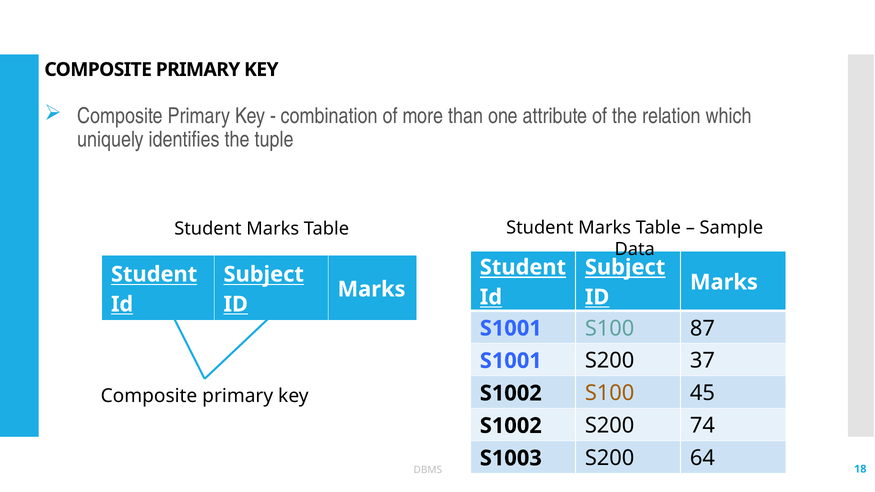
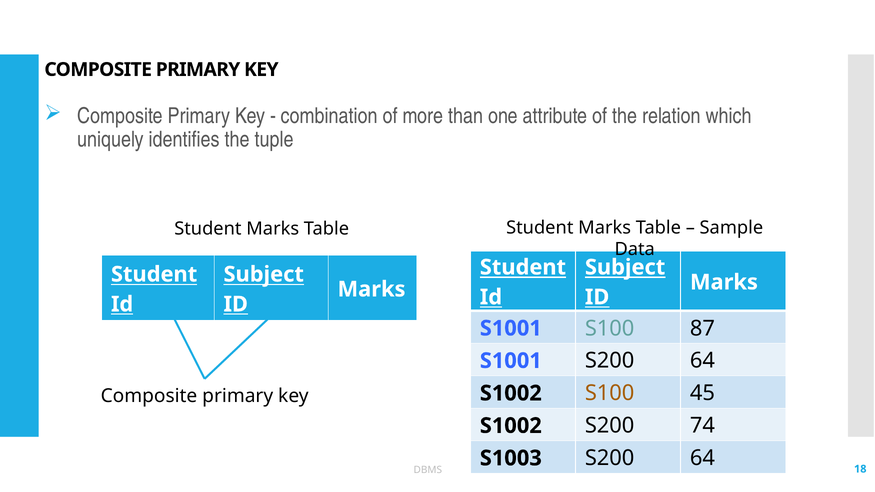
37 at (702, 361): 37 -> 64
